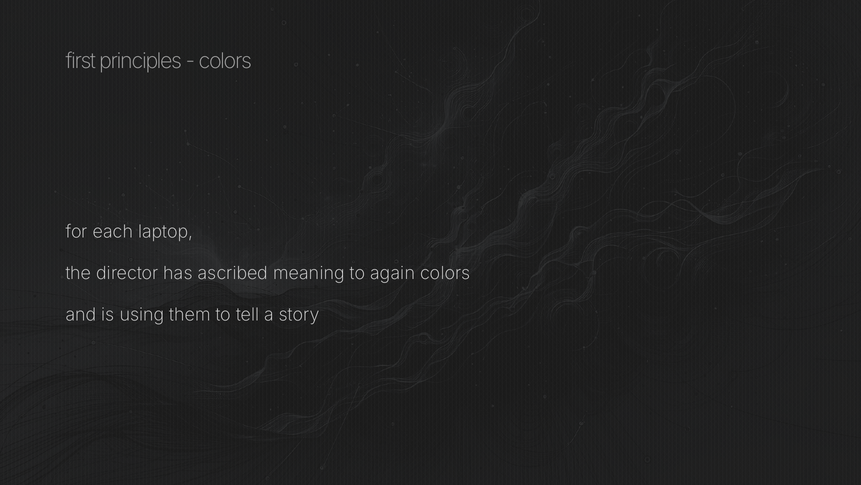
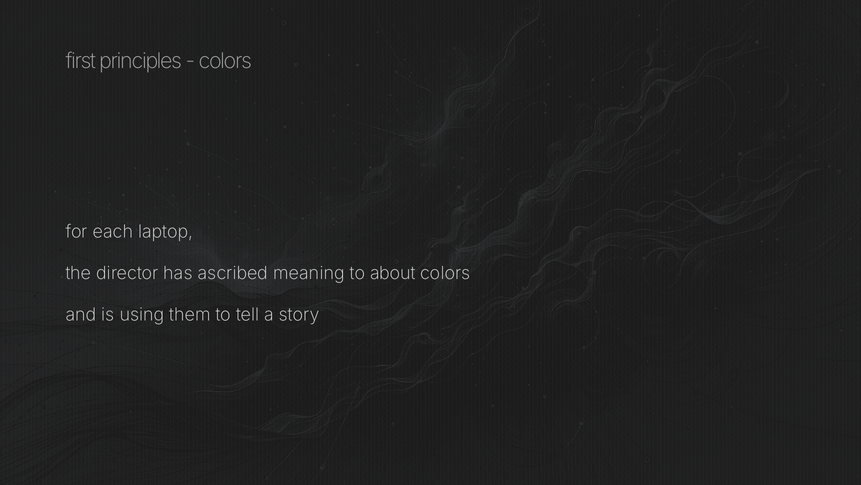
again: again -> about
